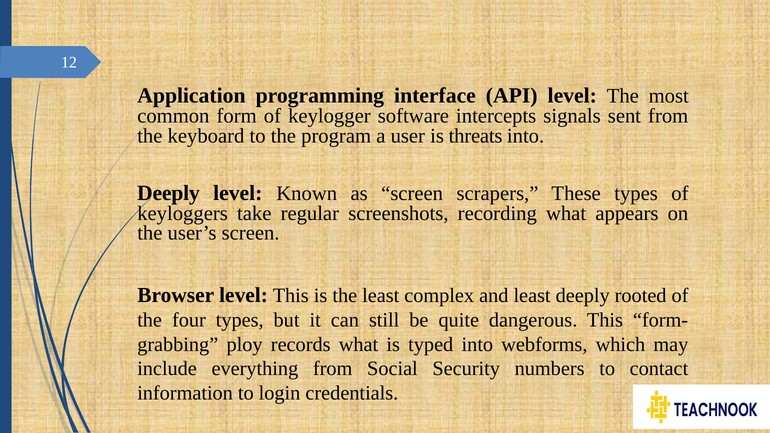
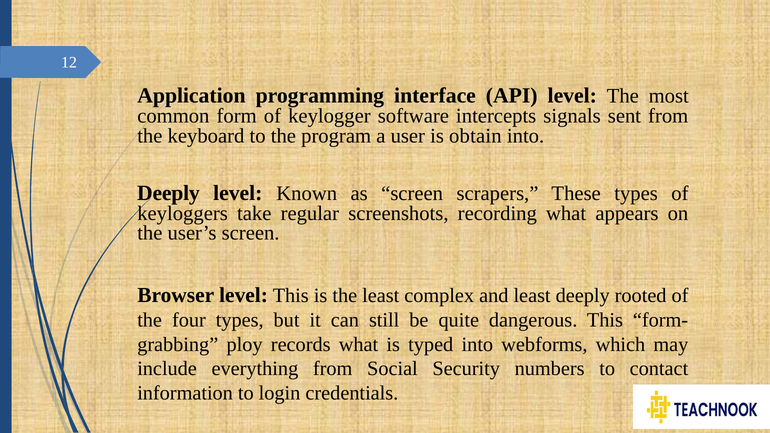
threats: threats -> obtain
